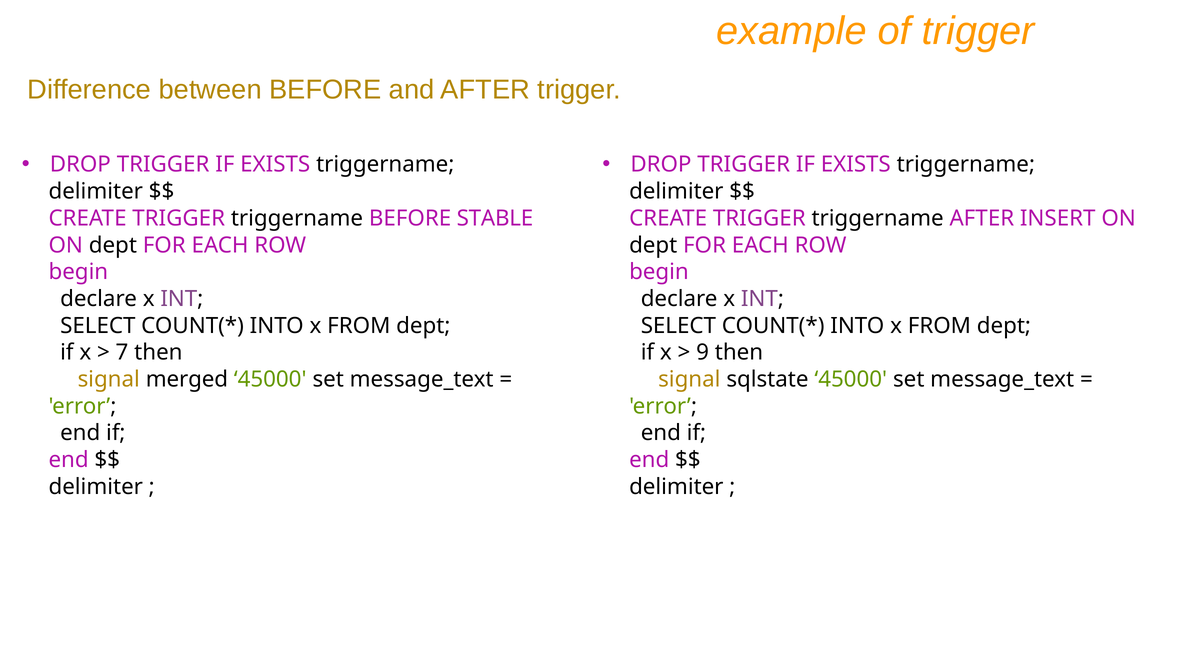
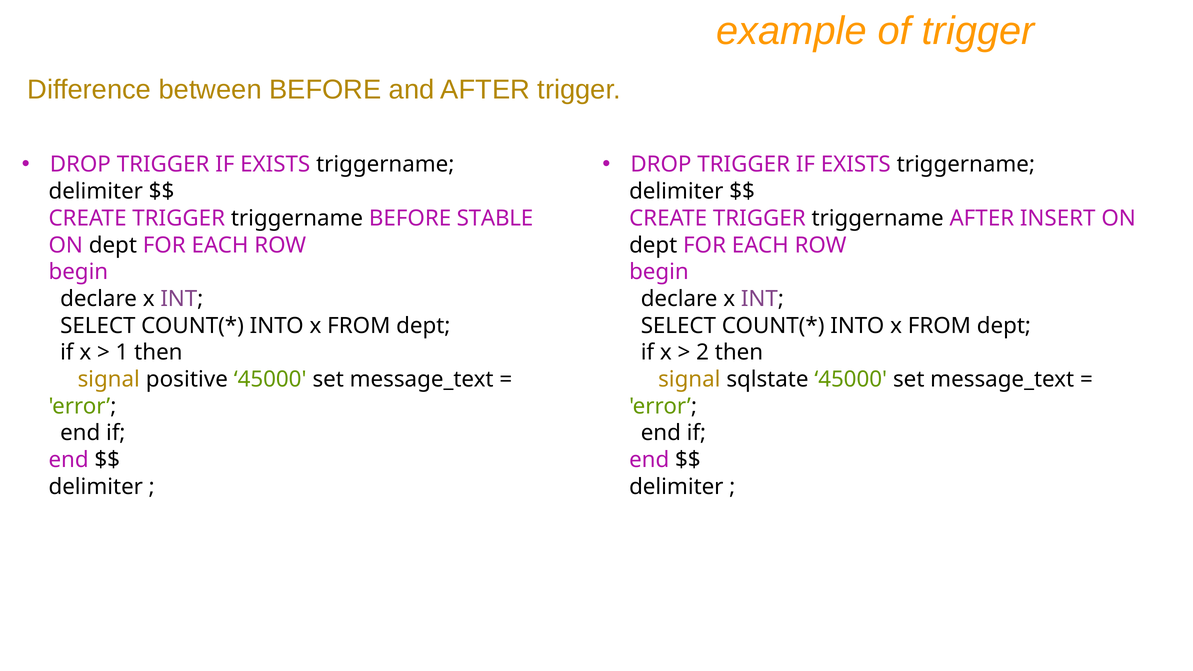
7: 7 -> 1
9: 9 -> 2
merged: merged -> positive
